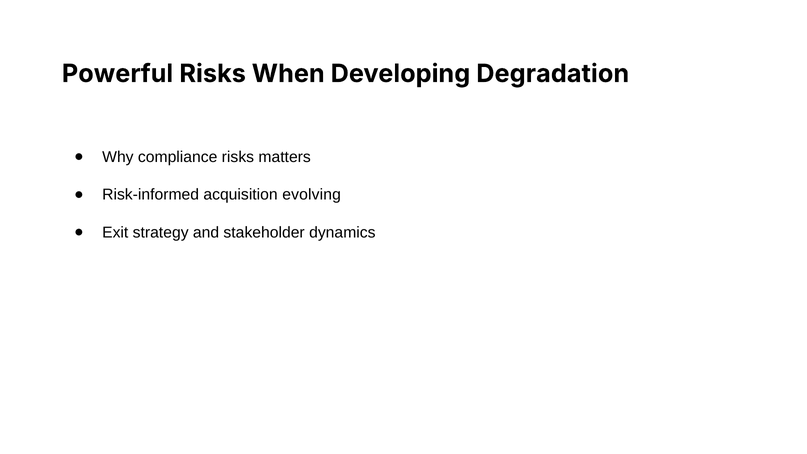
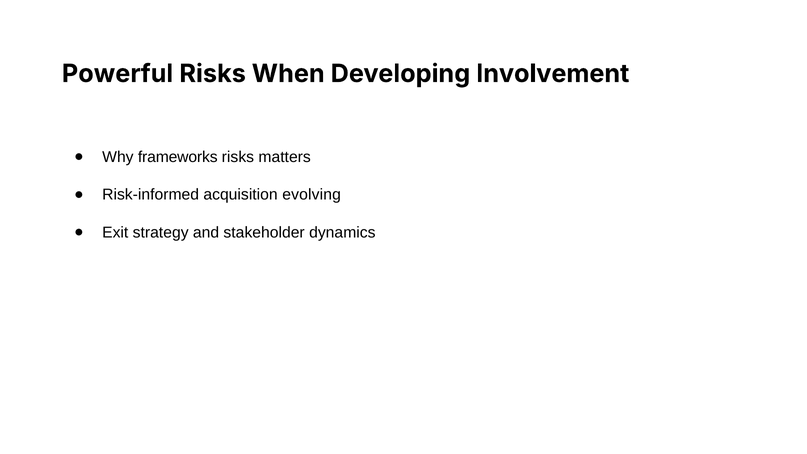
Degradation: Degradation -> Involvement
compliance: compliance -> frameworks
